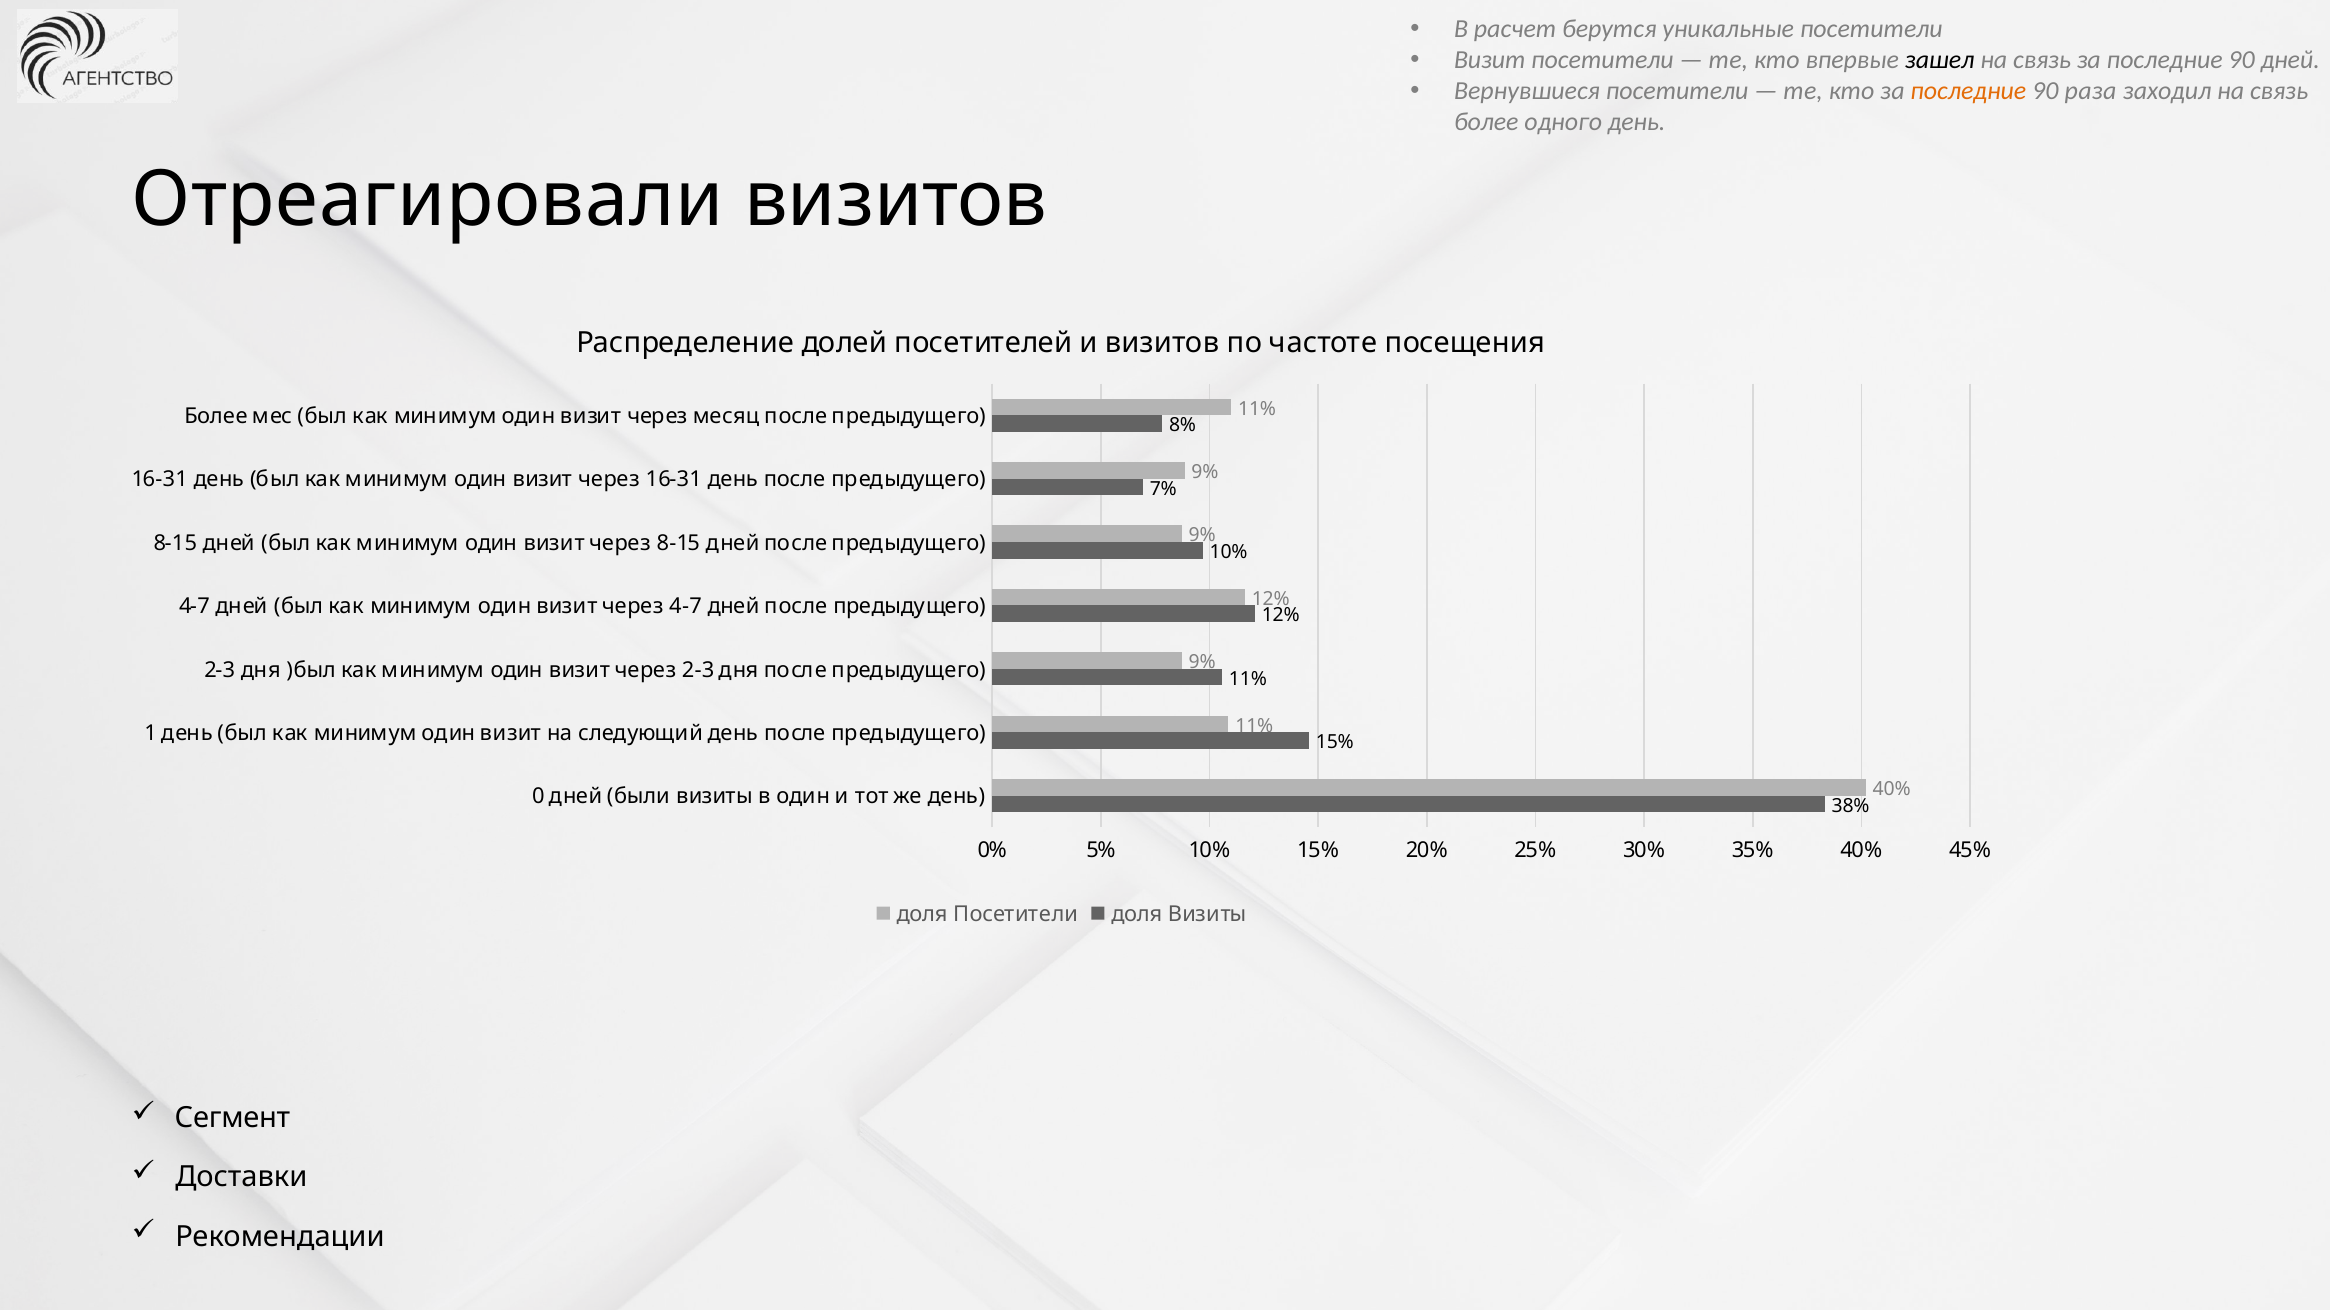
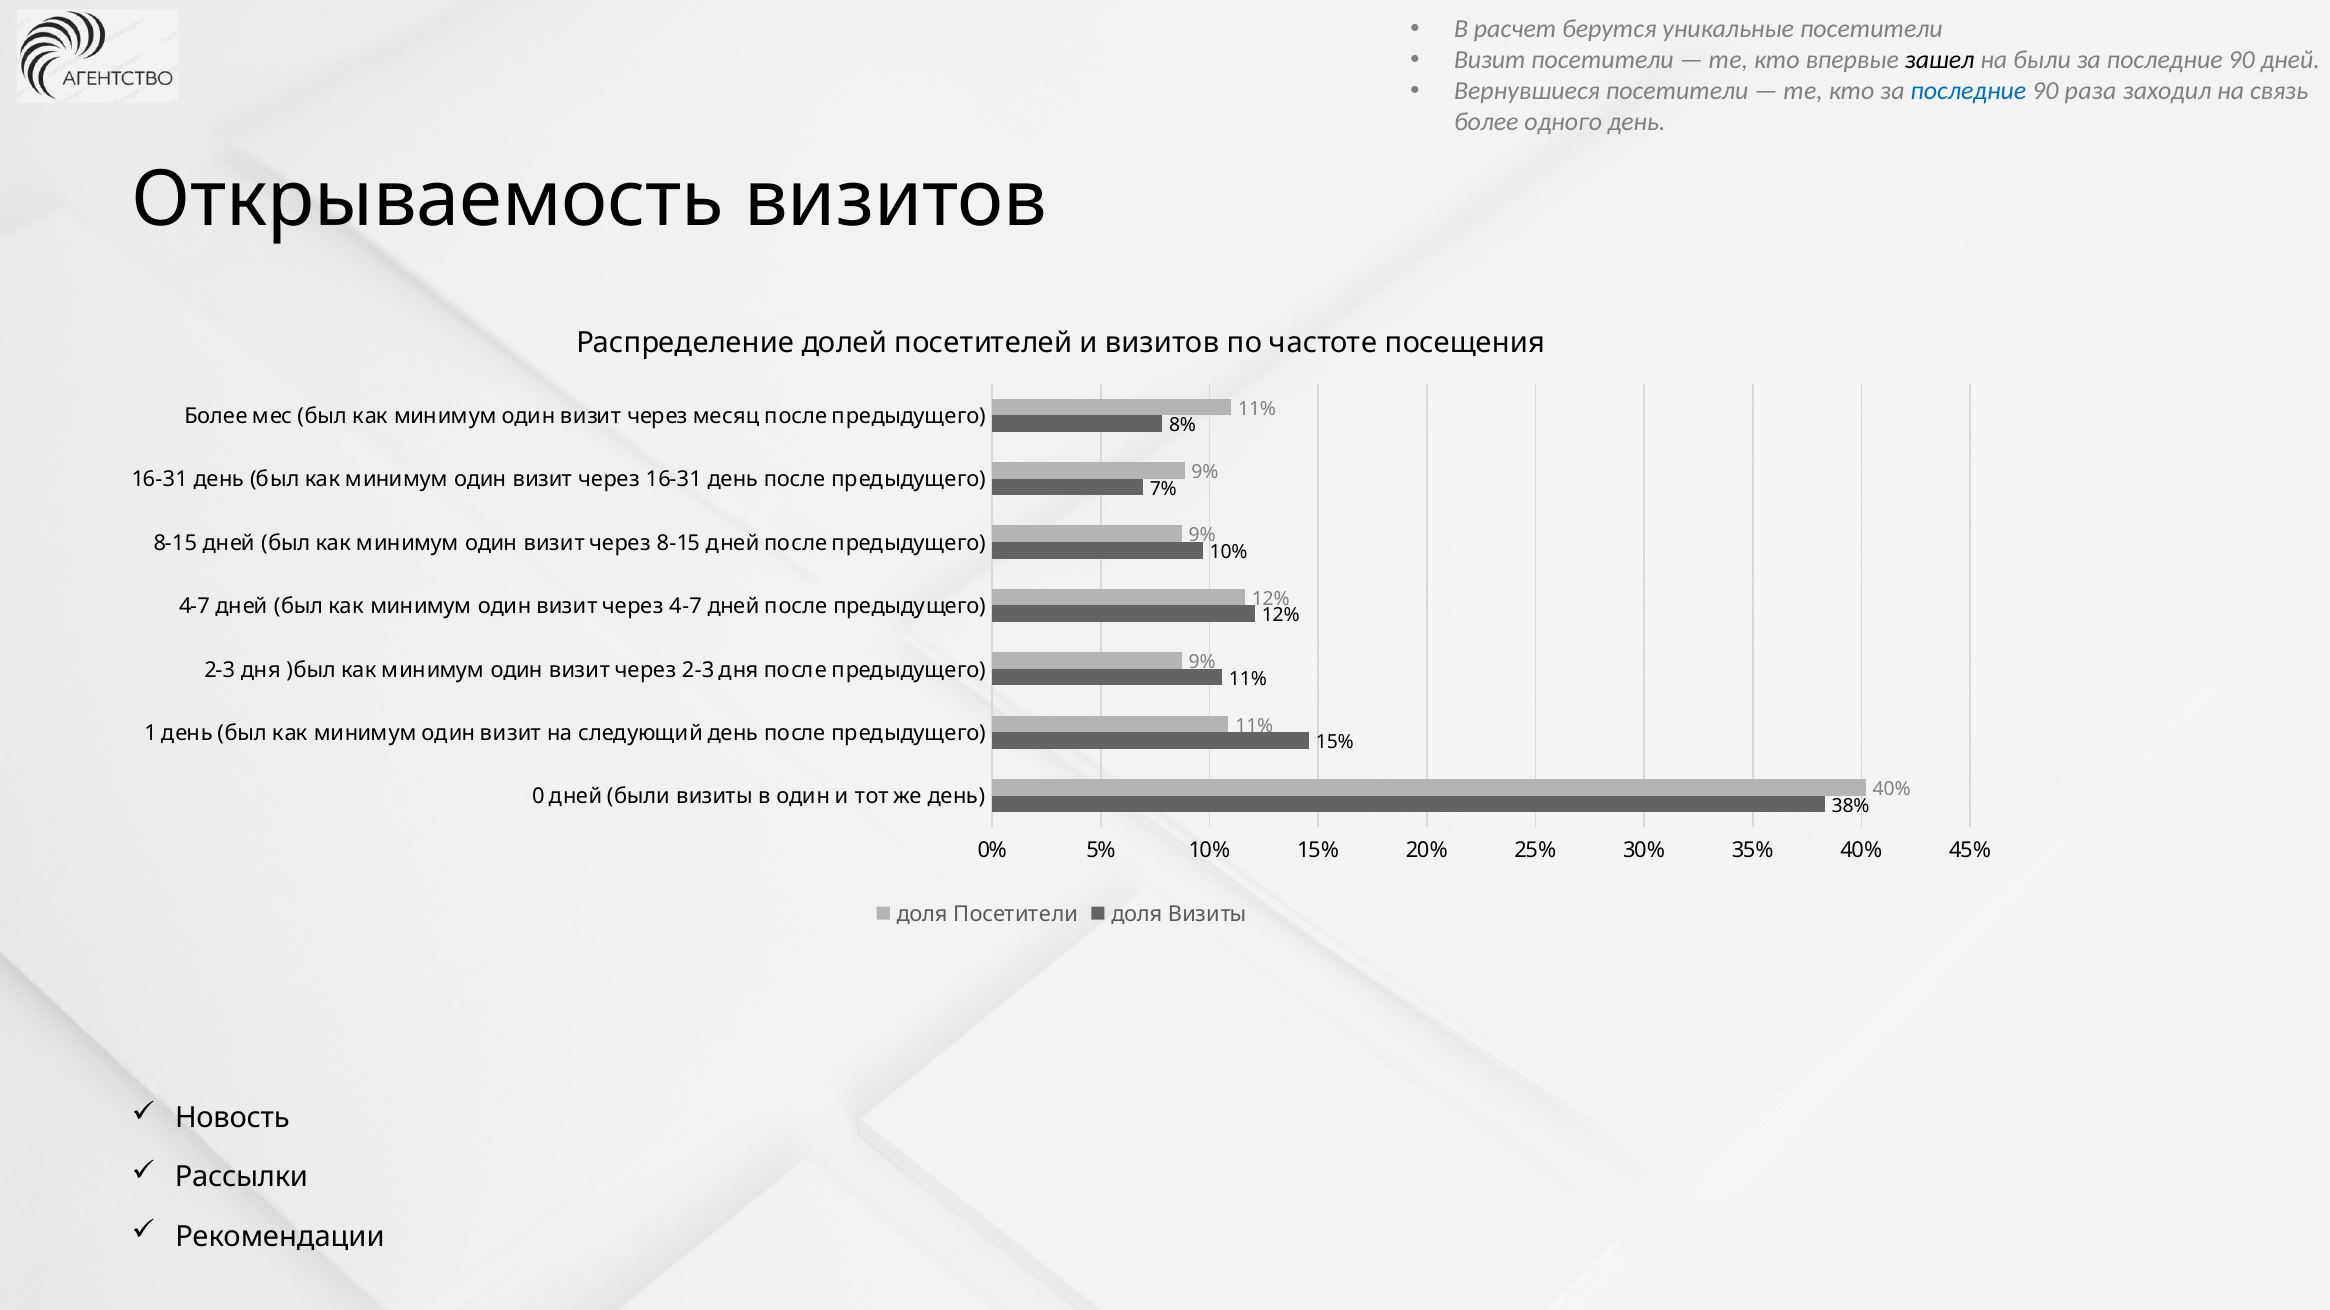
связь at (2042, 60): связь -> были
последние at (1968, 91) colour: orange -> blue
Отреагировали: Отреагировали -> Открываемость
Сегмент: Сегмент -> Новость
Доставки: Доставки -> Рассылки
